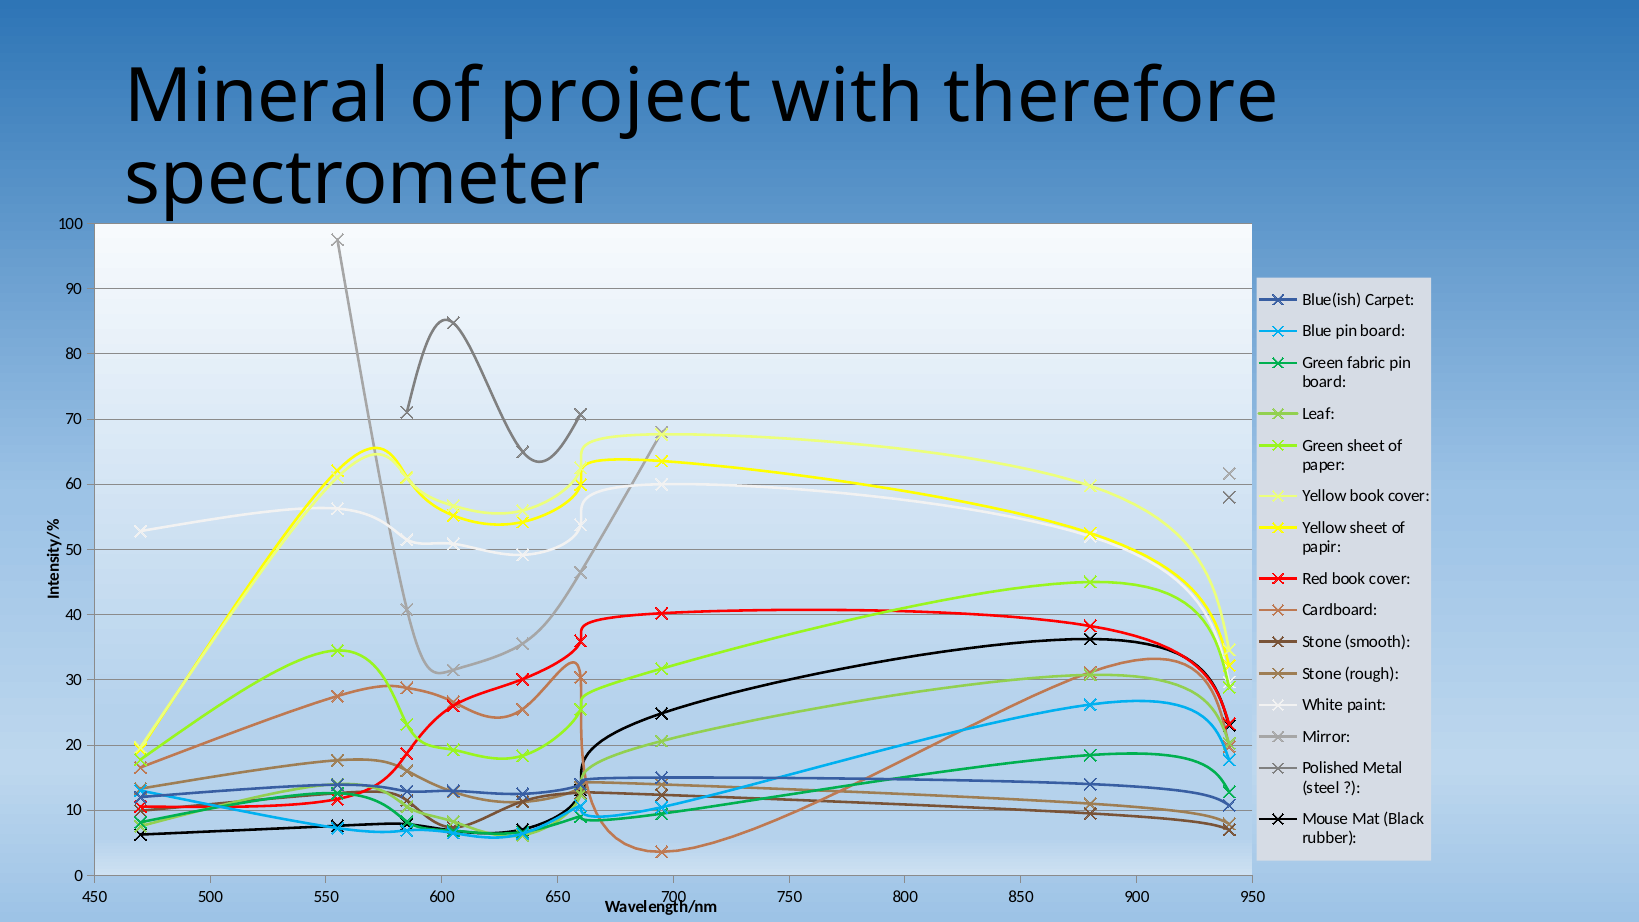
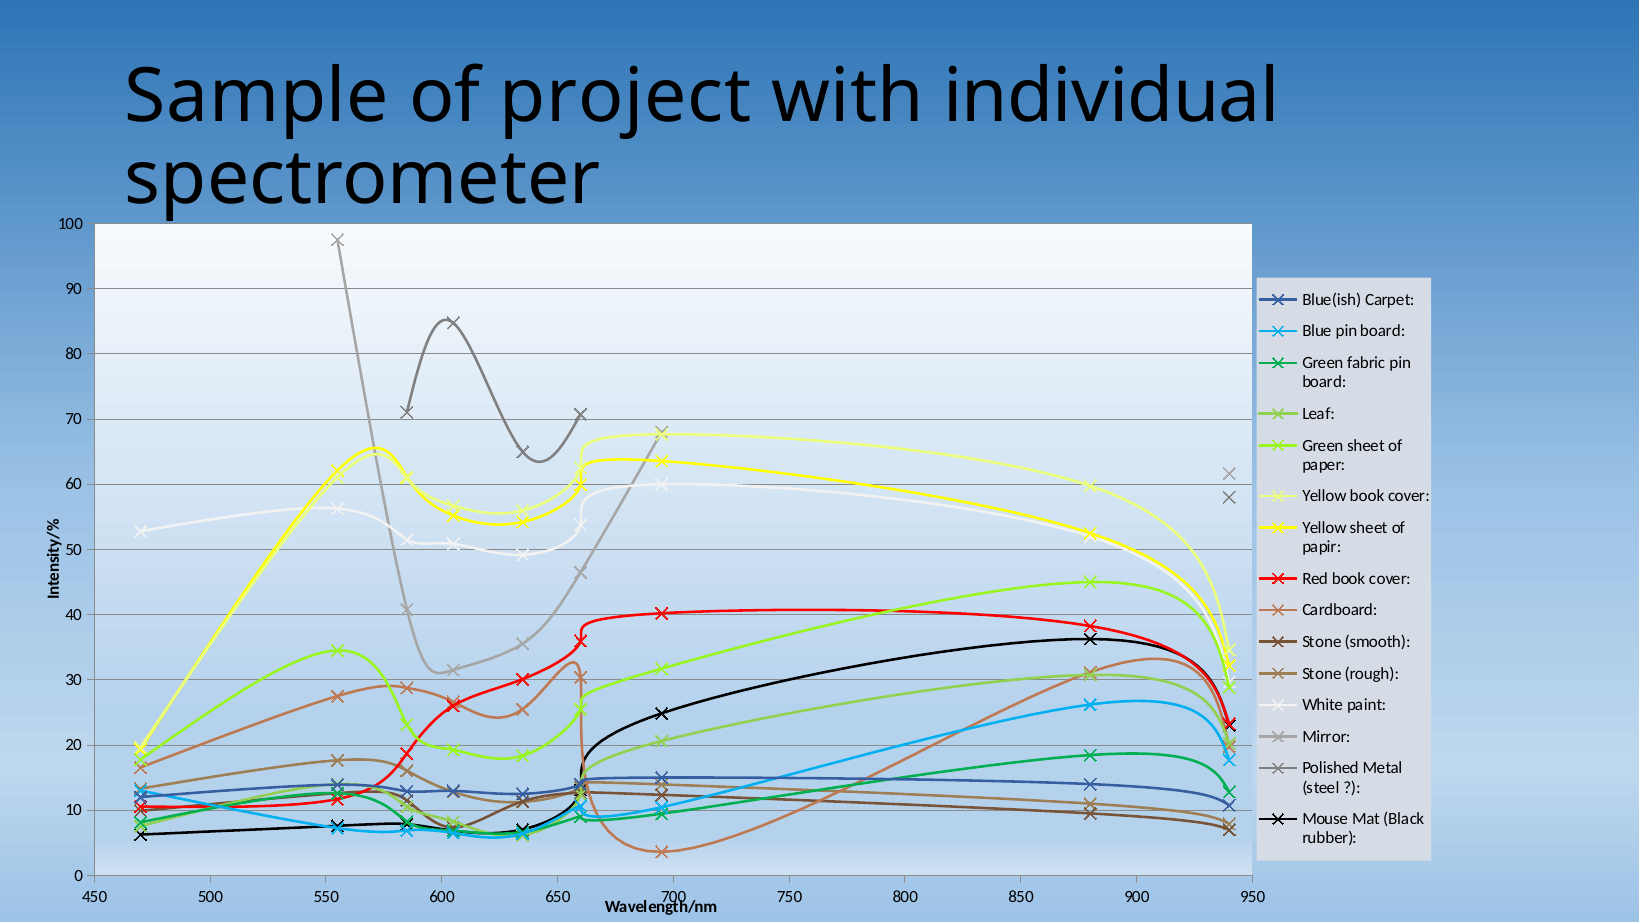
Mineral: Mineral -> Sample
therefore: therefore -> individual
